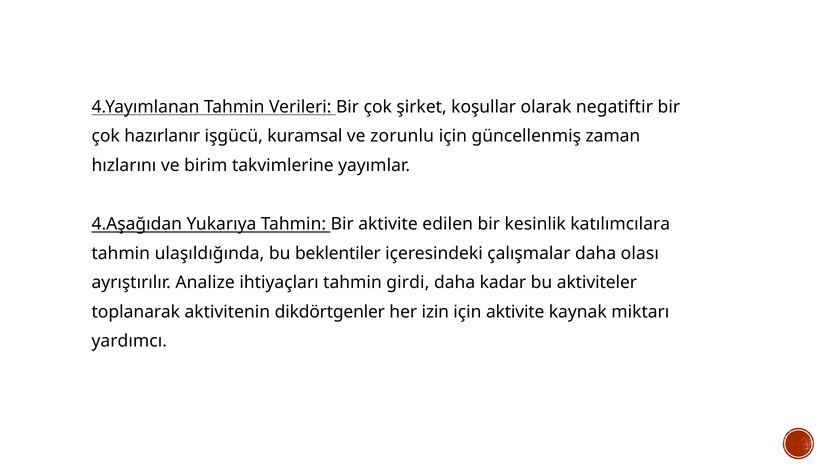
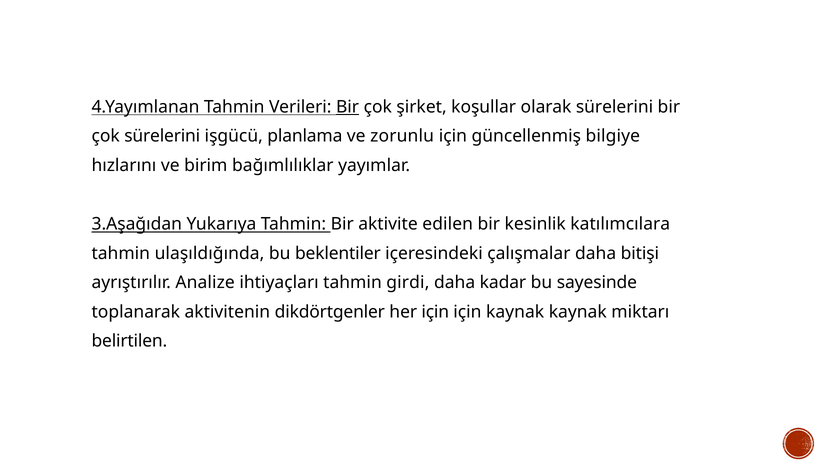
Bir at (348, 107) underline: none -> present
olarak negatiftir: negatiftir -> sürelerini
çok hazırlanır: hazırlanır -> sürelerini
kuramsal: kuramsal -> planlama
zaman: zaman -> bilgiye
takvimlerine: takvimlerine -> bağımlılıklar
4.Aşağıdan: 4.Aşağıdan -> 3.Aşağıdan
olası: olası -> bitişi
aktiviteler: aktiviteler -> sayesinde
her izin: izin -> için
için aktivite: aktivite -> kaynak
yardımcı: yardımcı -> belirtilen
